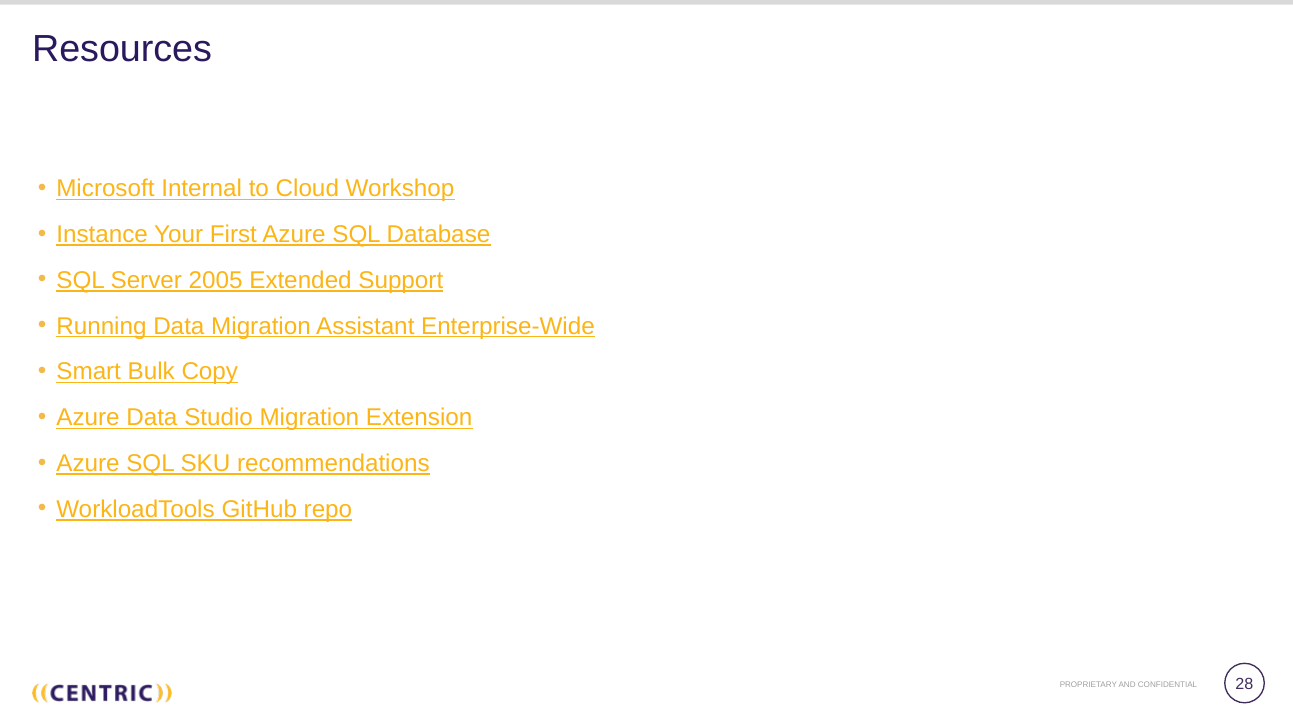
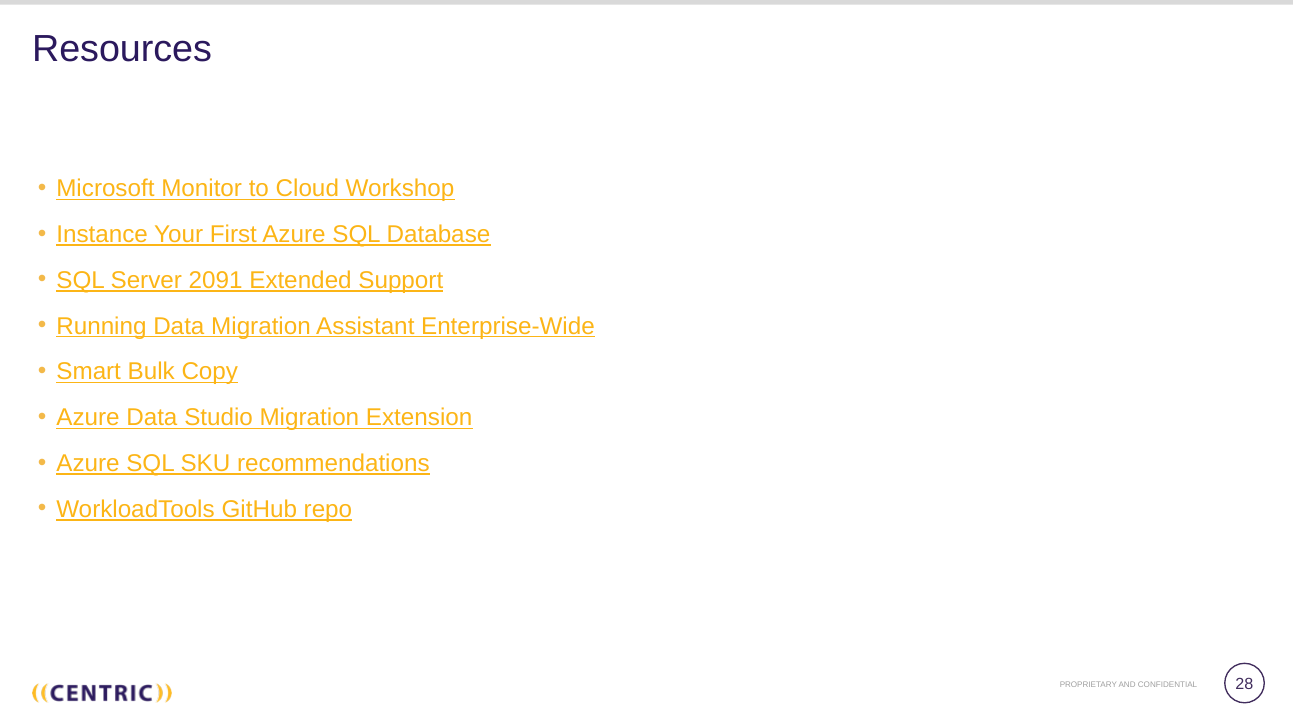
Internal: Internal -> Monitor
2005: 2005 -> 2091
